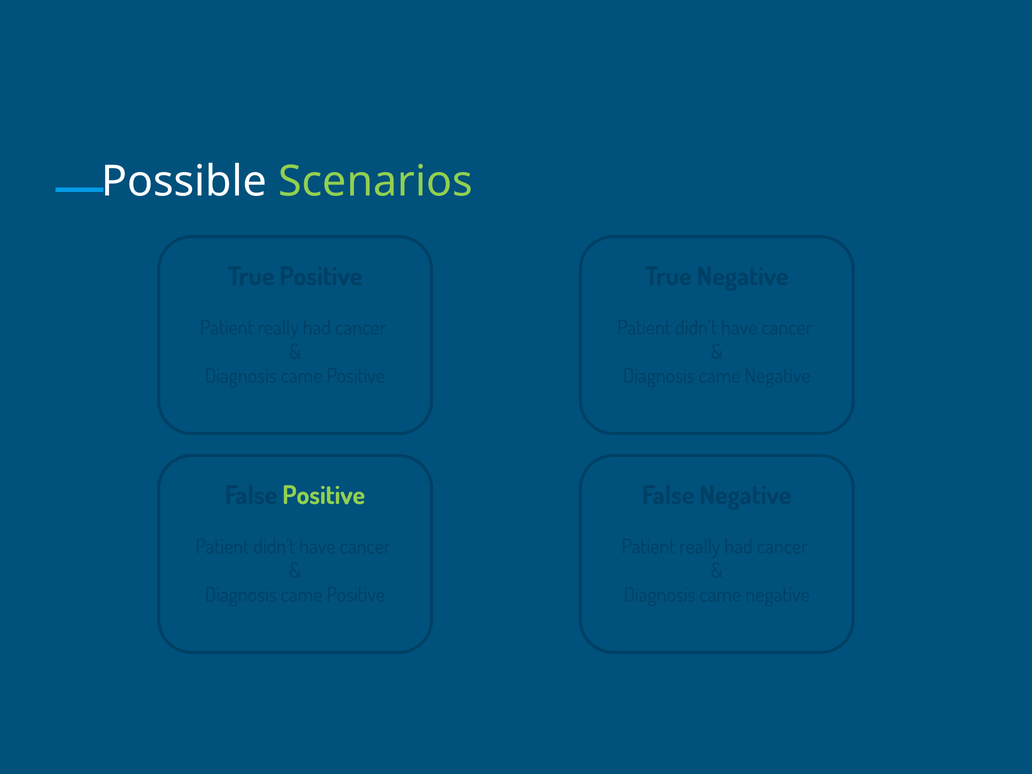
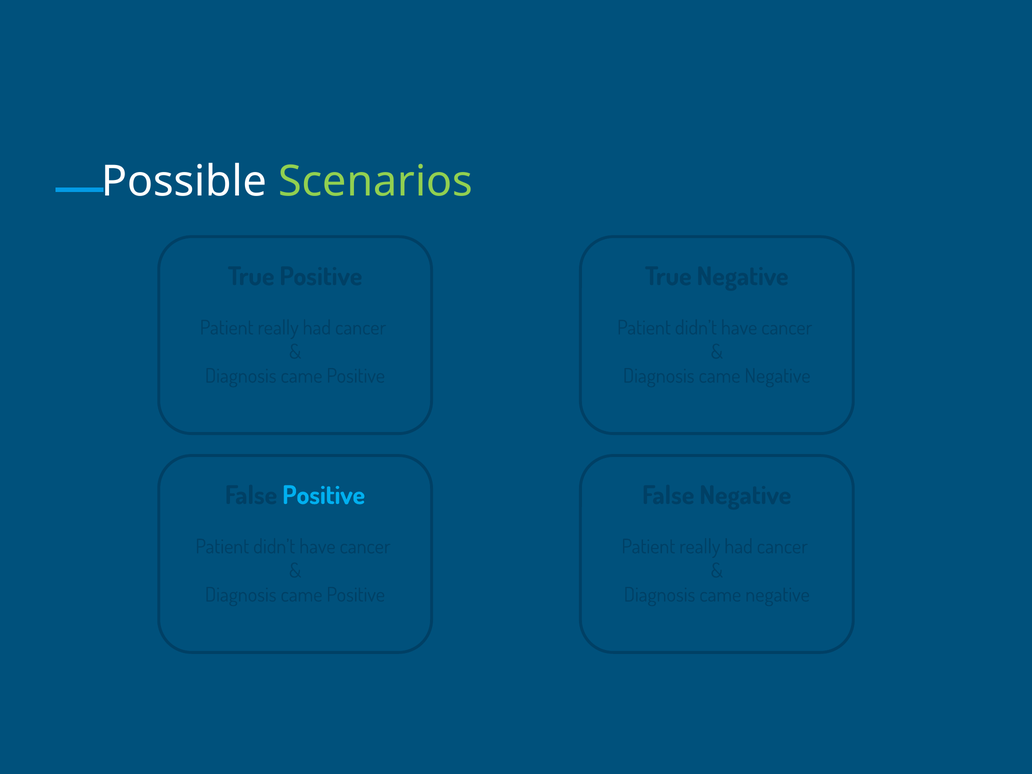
Positive at (324, 496) colour: light green -> light blue
